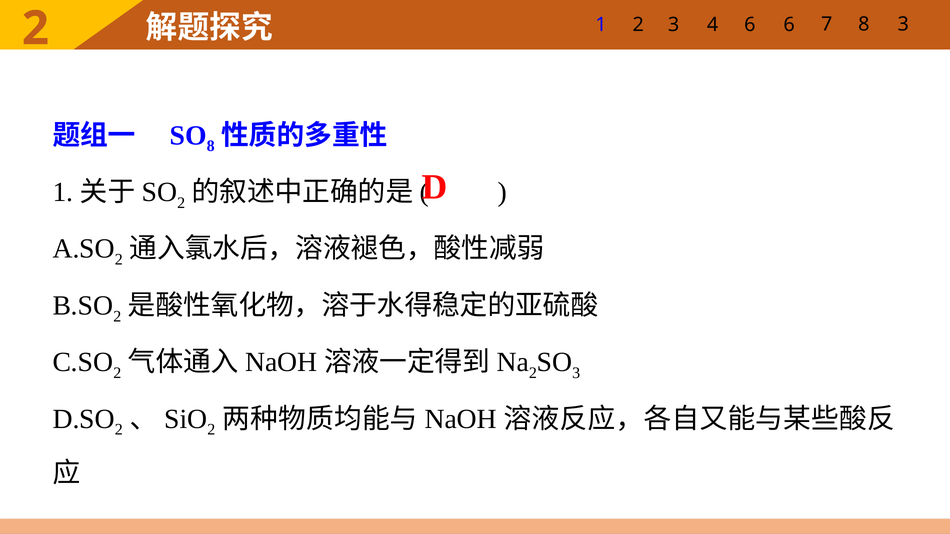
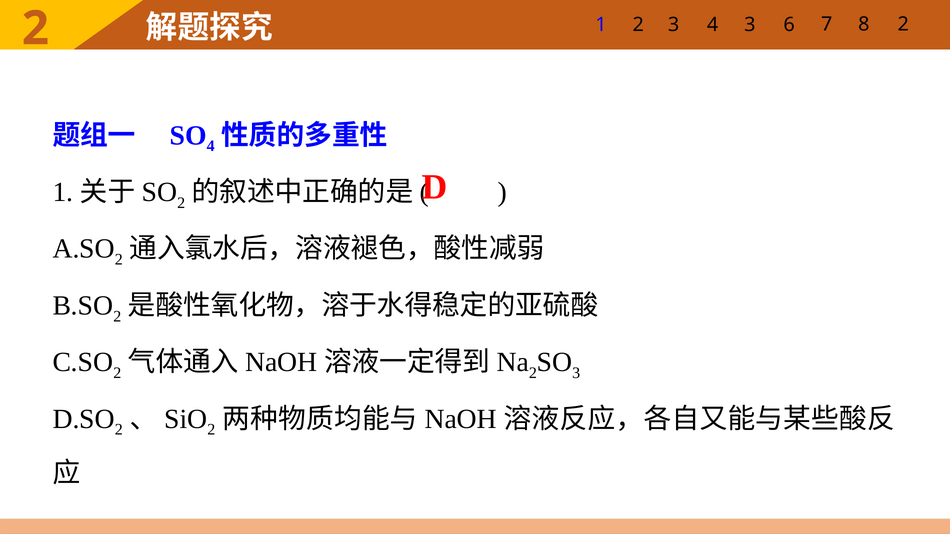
4 6: 6 -> 3
8 3: 3 -> 2
8 at (211, 146): 8 -> 4
